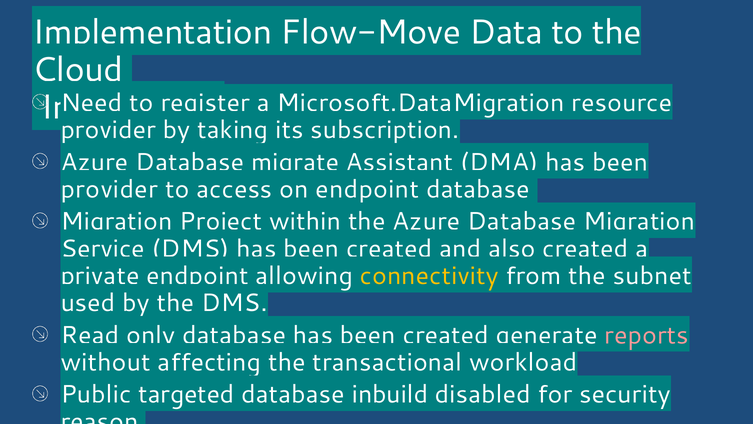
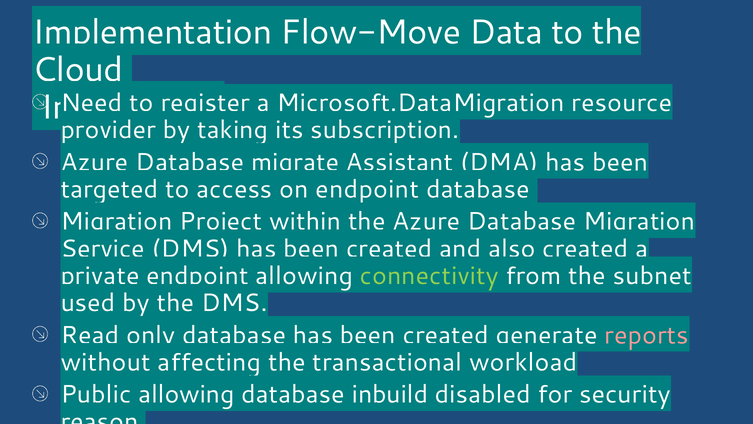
provider at (109, 189): provider -> targeted
connectivity colour: yellow -> light green
targeted at (186, 394): targeted -> allowing
